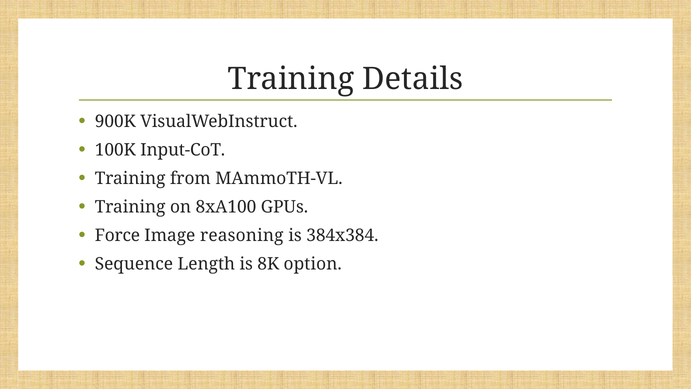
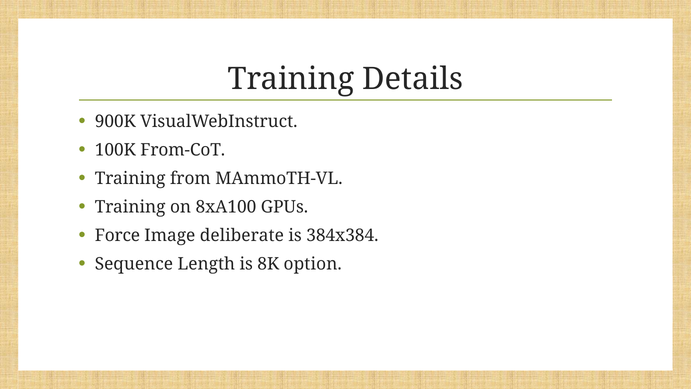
Input-CoT: Input-CoT -> From-CoT
reasoning: reasoning -> deliberate
